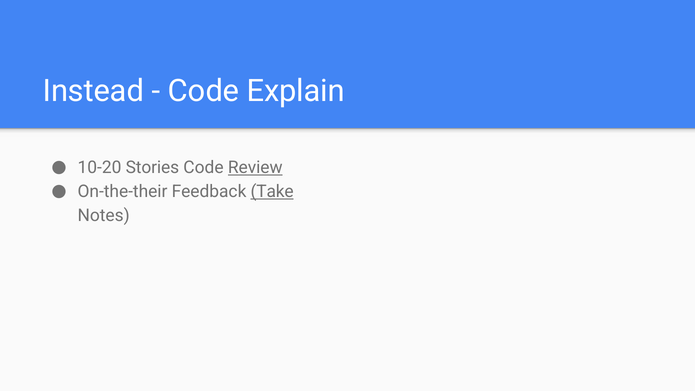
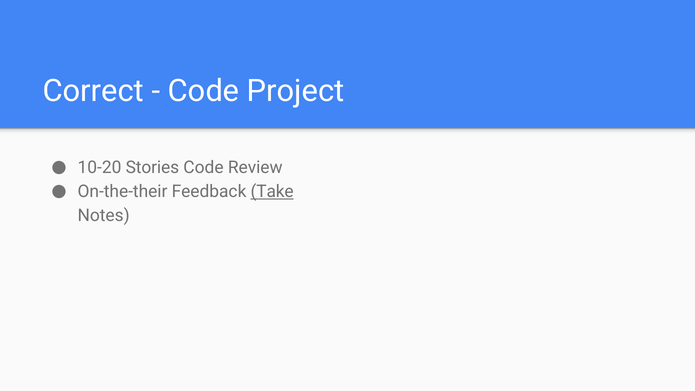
Instead: Instead -> Correct
Explain: Explain -> Project
Review underline: present -> none
